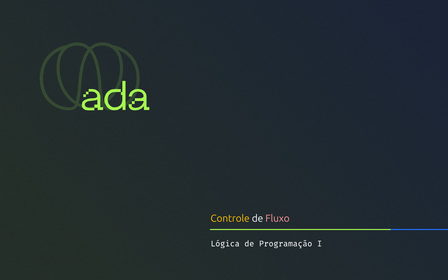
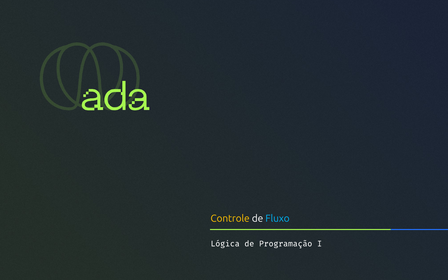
Fluxo colour: pink -> light blue
